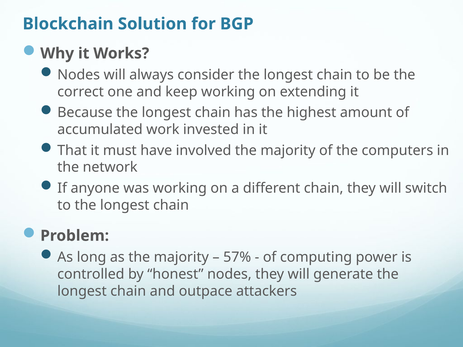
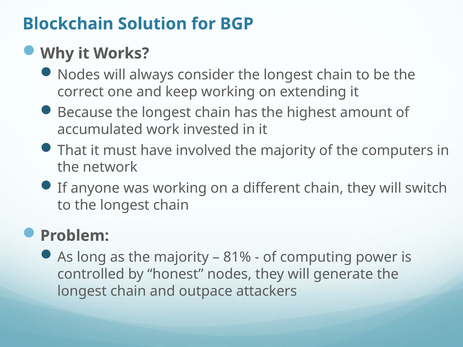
57%: 57% -> 81%
